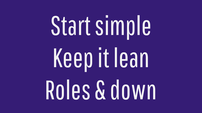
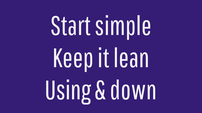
Roles: Roles -> Using
